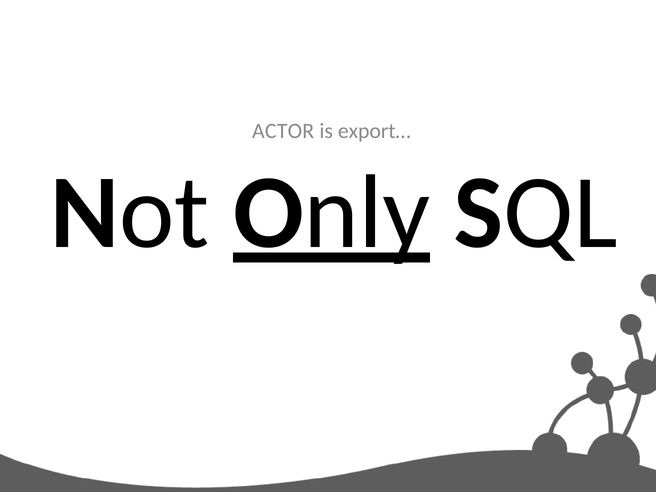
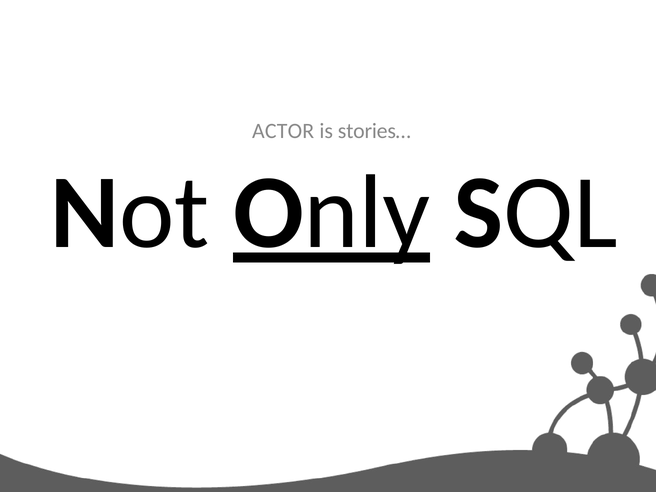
export…: export… -> stories…
